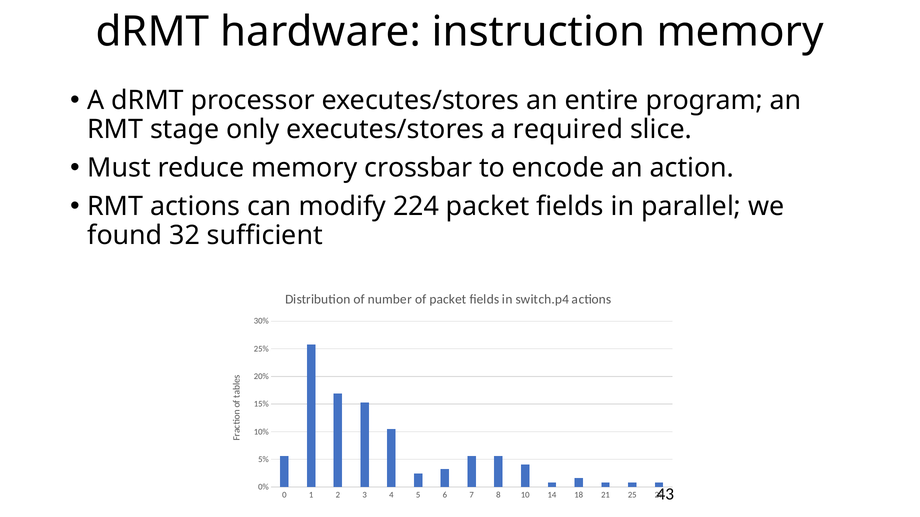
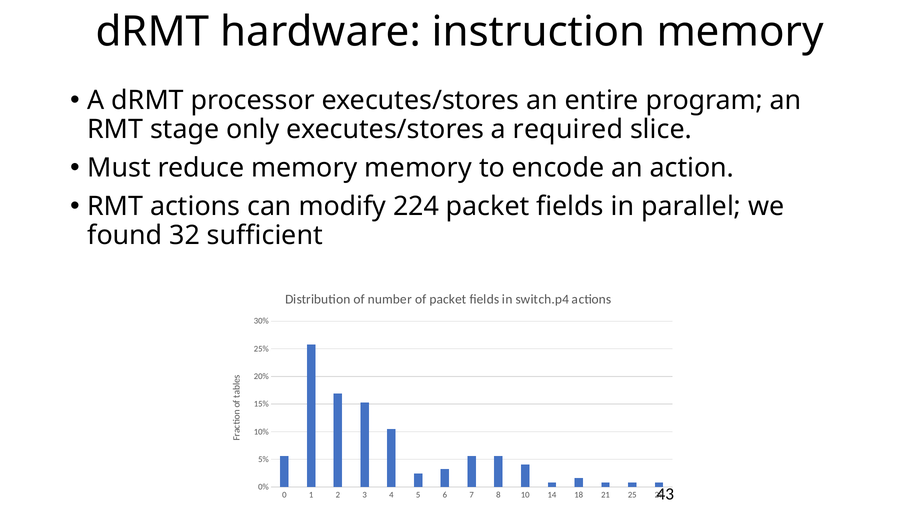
memory crossbar: crossbar -> memory
